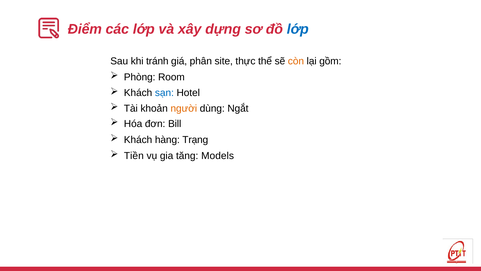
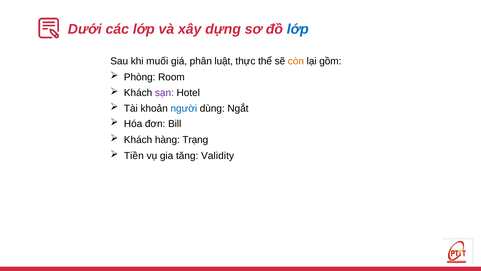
Điểm: Điểm -> Dưới
tránh: tránh -> muối
site: site -> luật
sạn colour: blue -> purple
người colour: orange -> blue
Models: Models -> Validity
